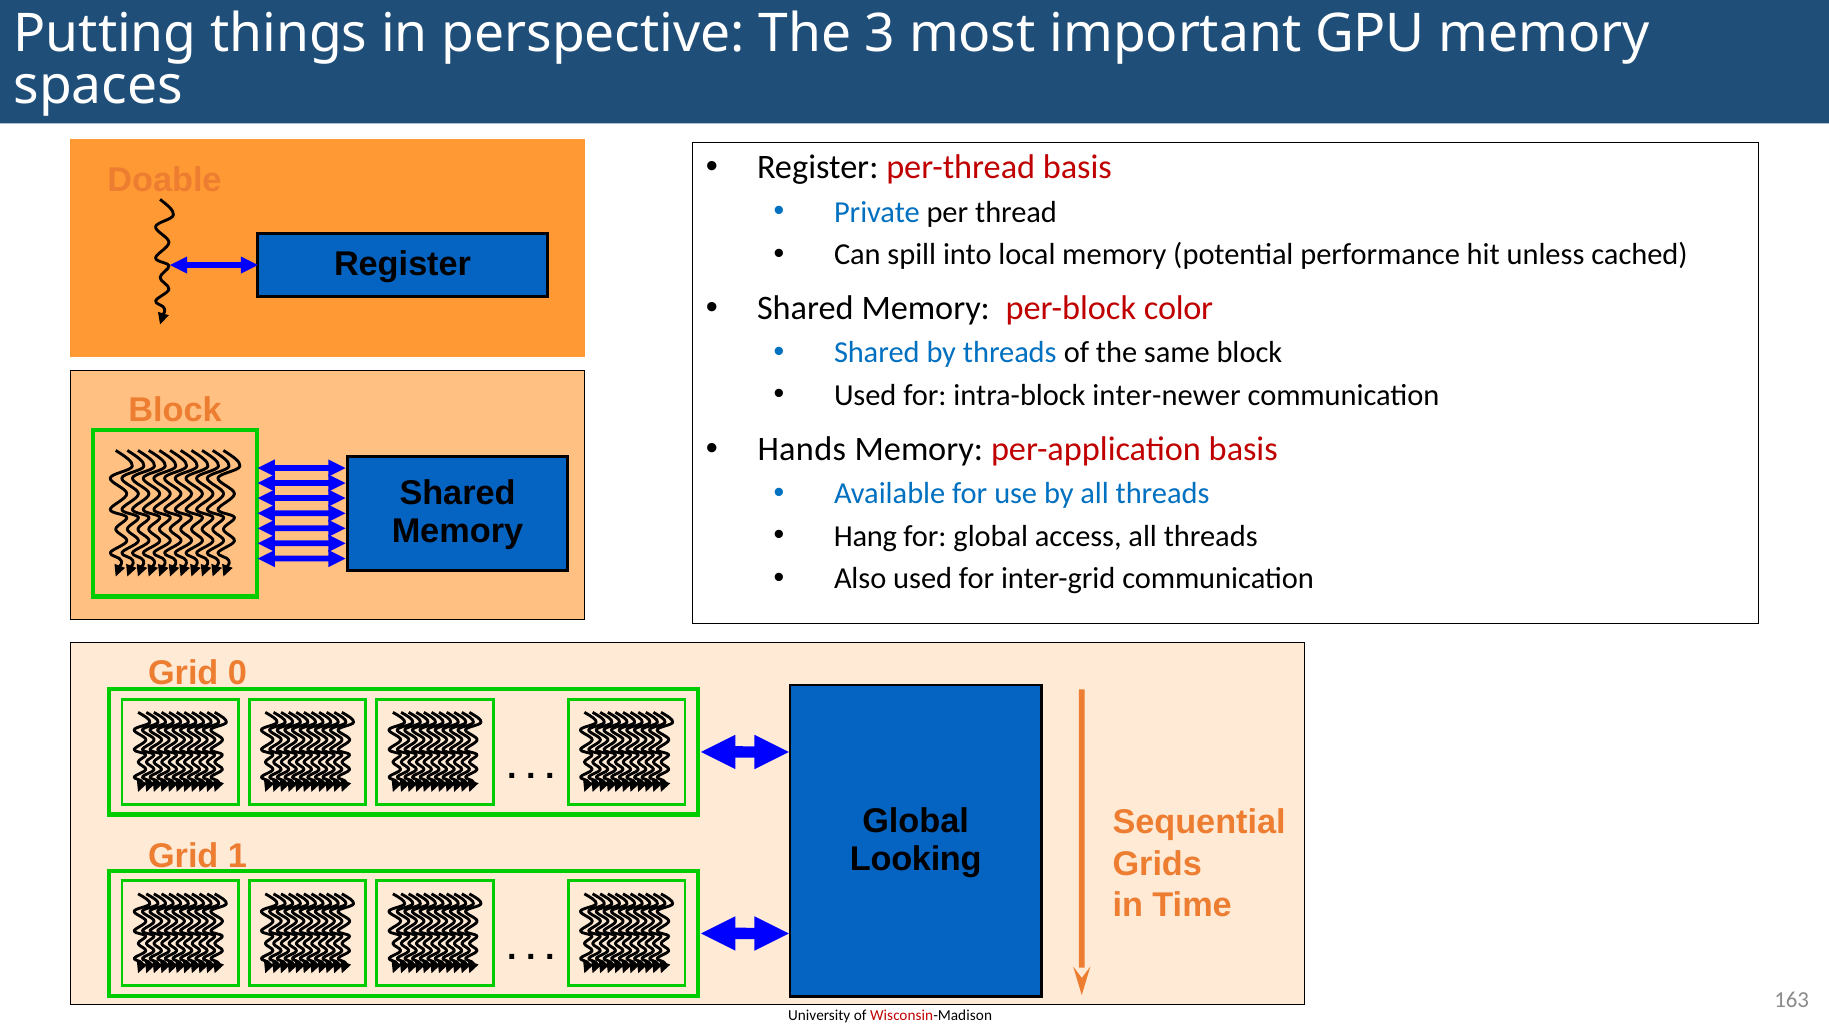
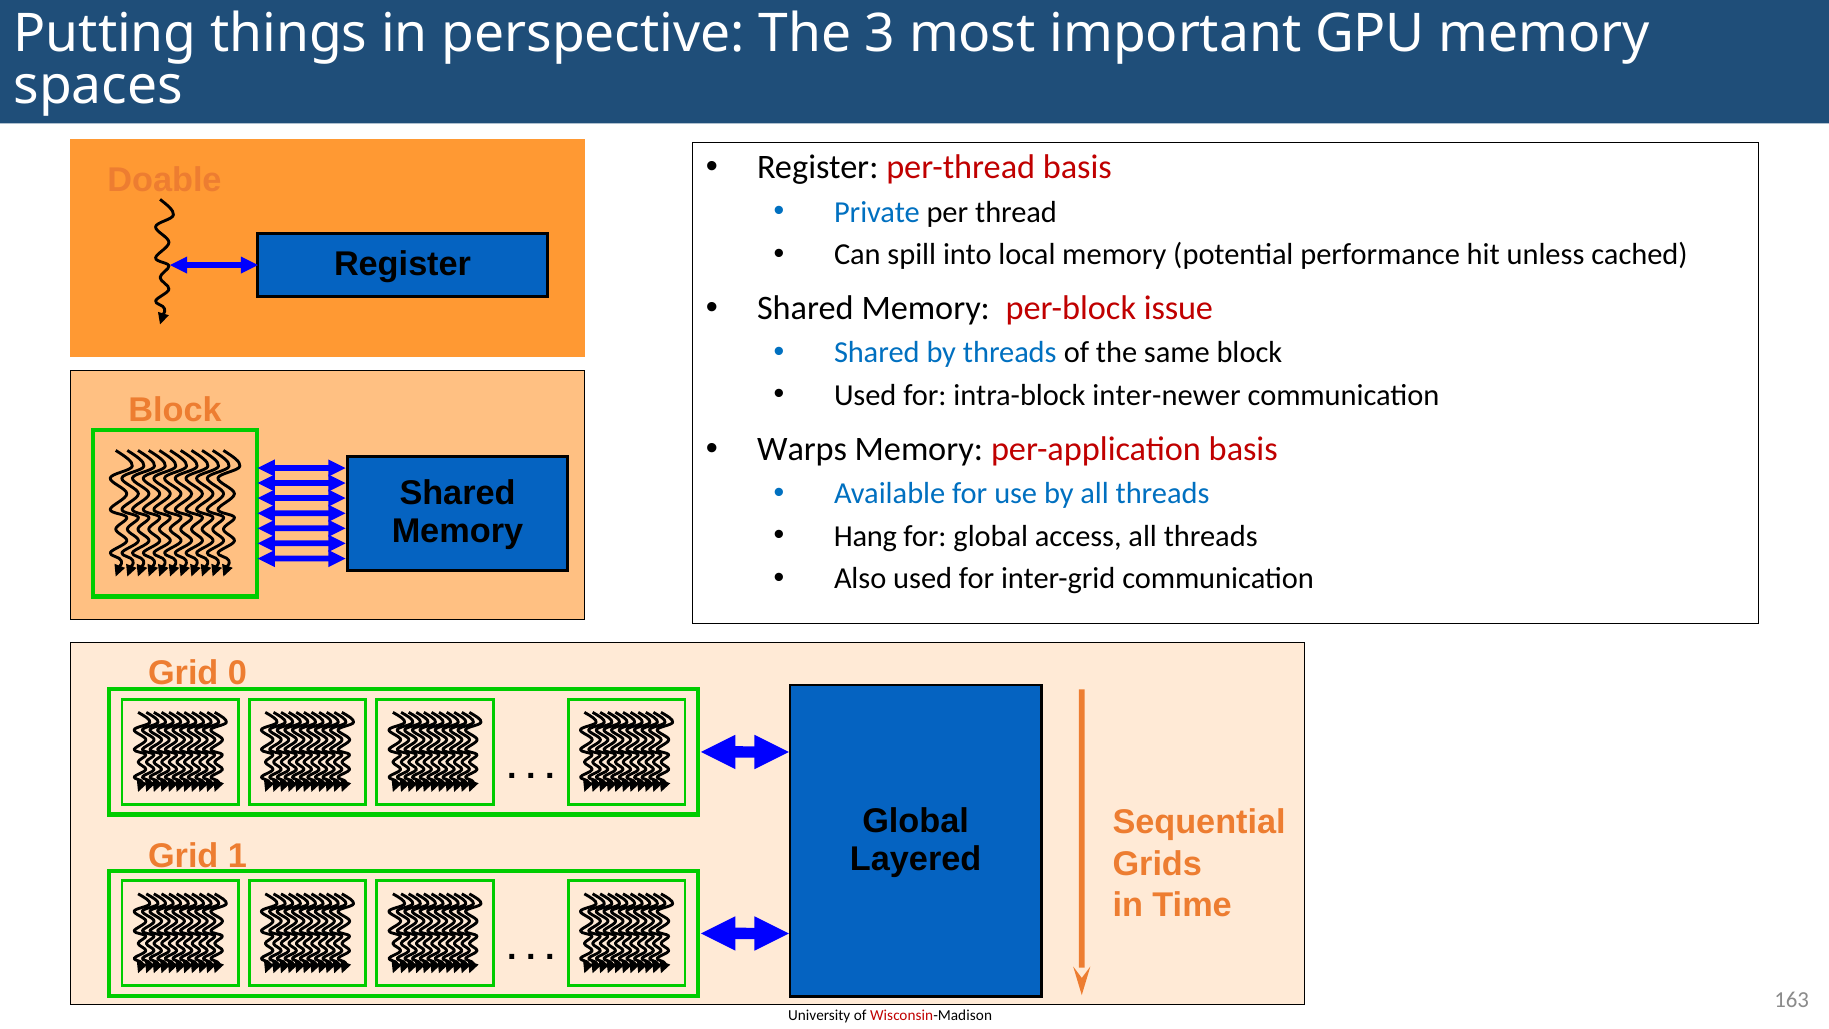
color: color -> issue
Hands: Hands -> Warps
Looking: Looking -> Layered
